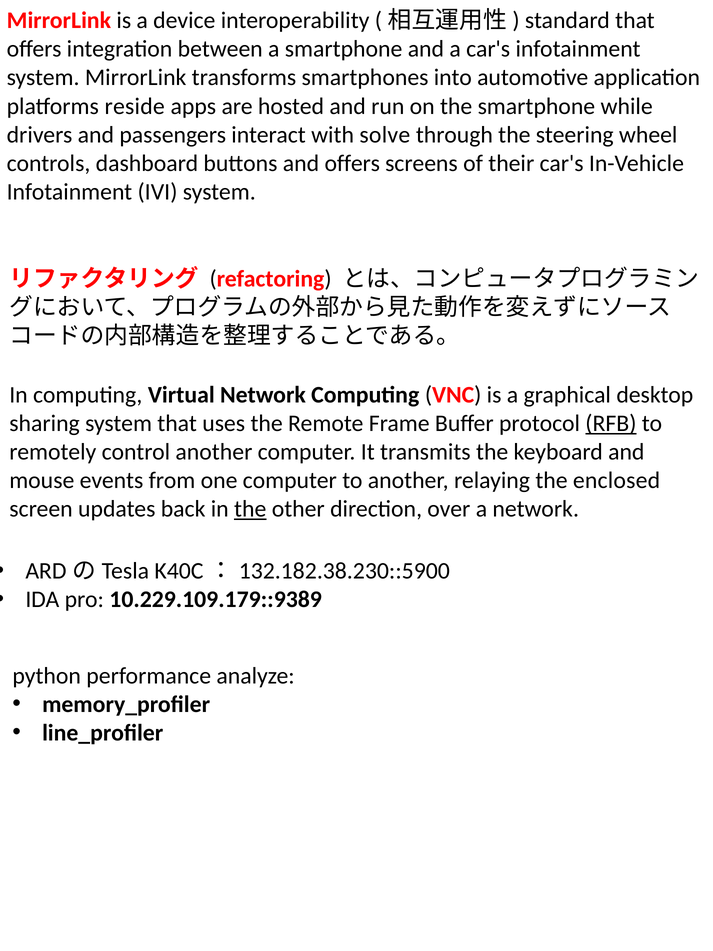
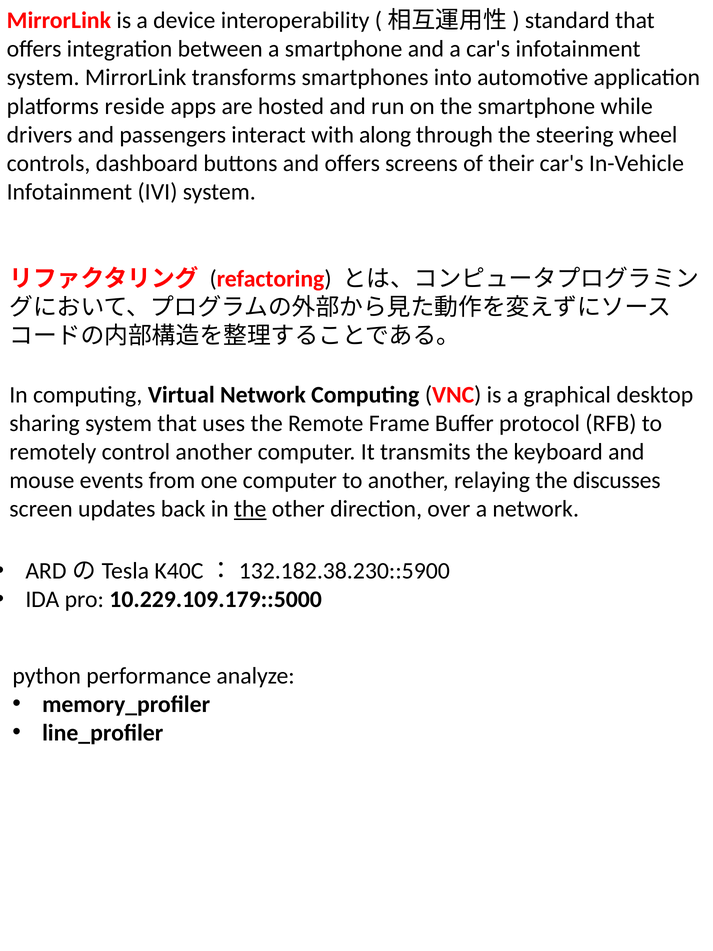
solve: solve -> along
RFB underline: present -> none
enclosed: enclosed -> discusses
10.229.109.179::9389: 10.229.109.179::9389 -> 10.229.109.179::5000
